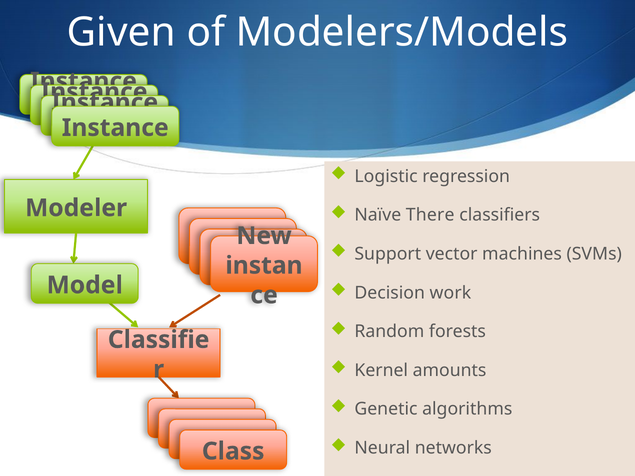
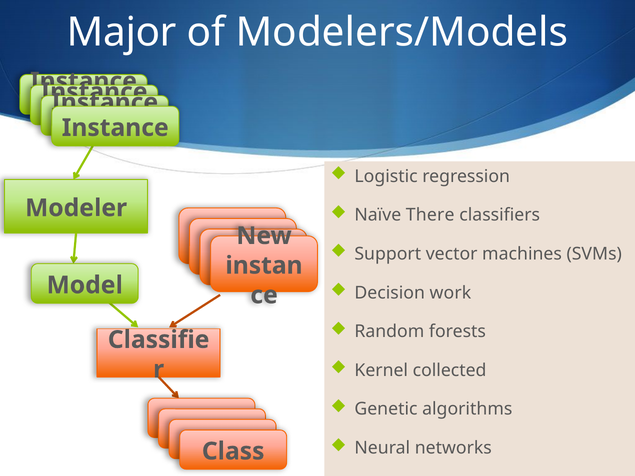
Given: Given -> Major
amounts: amounts -> collected
